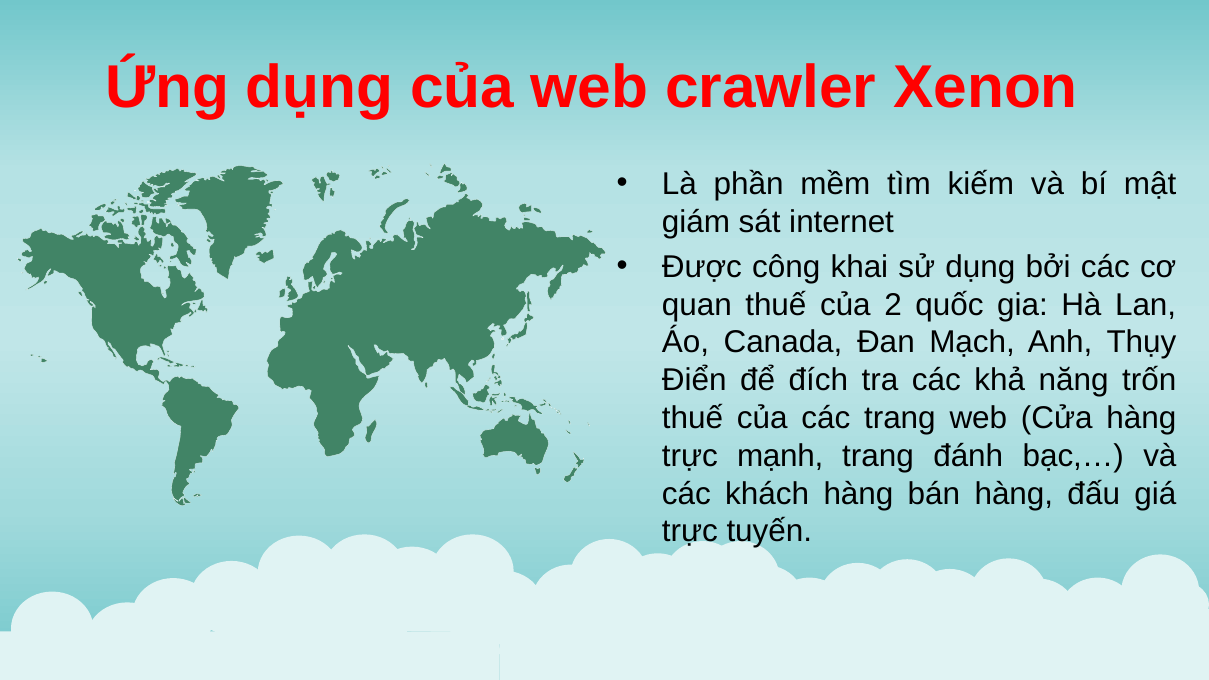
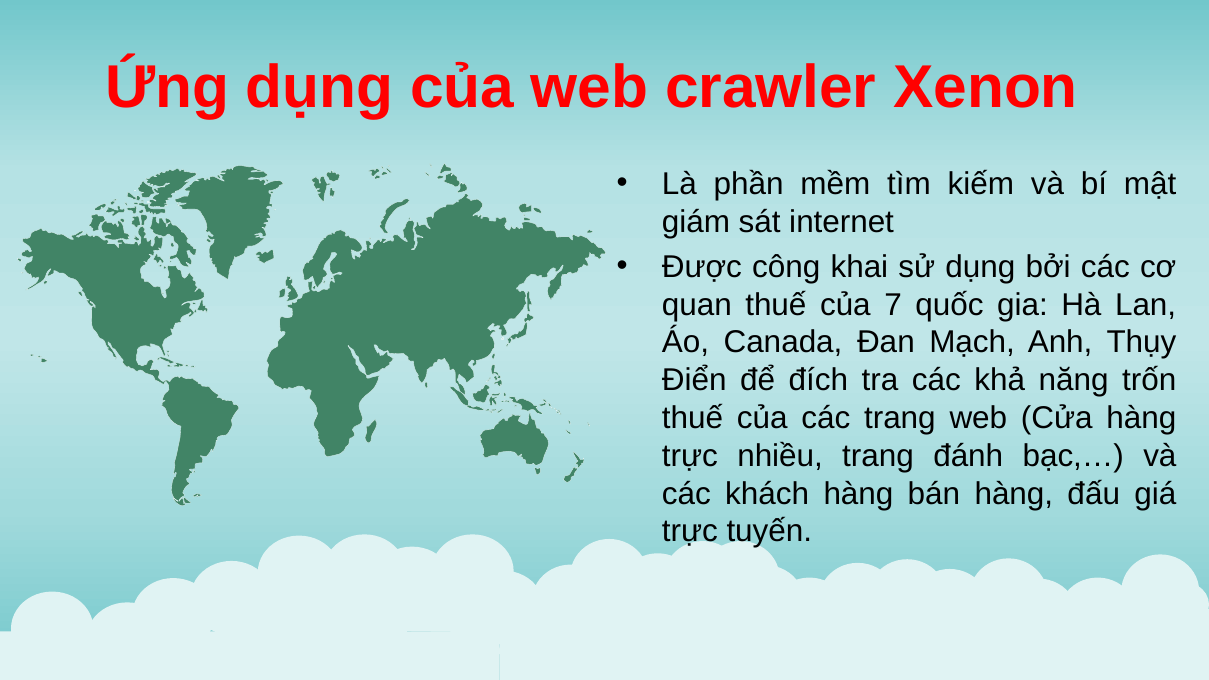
2: 2 -> 7
mạnh: mạnh -> nhiều
